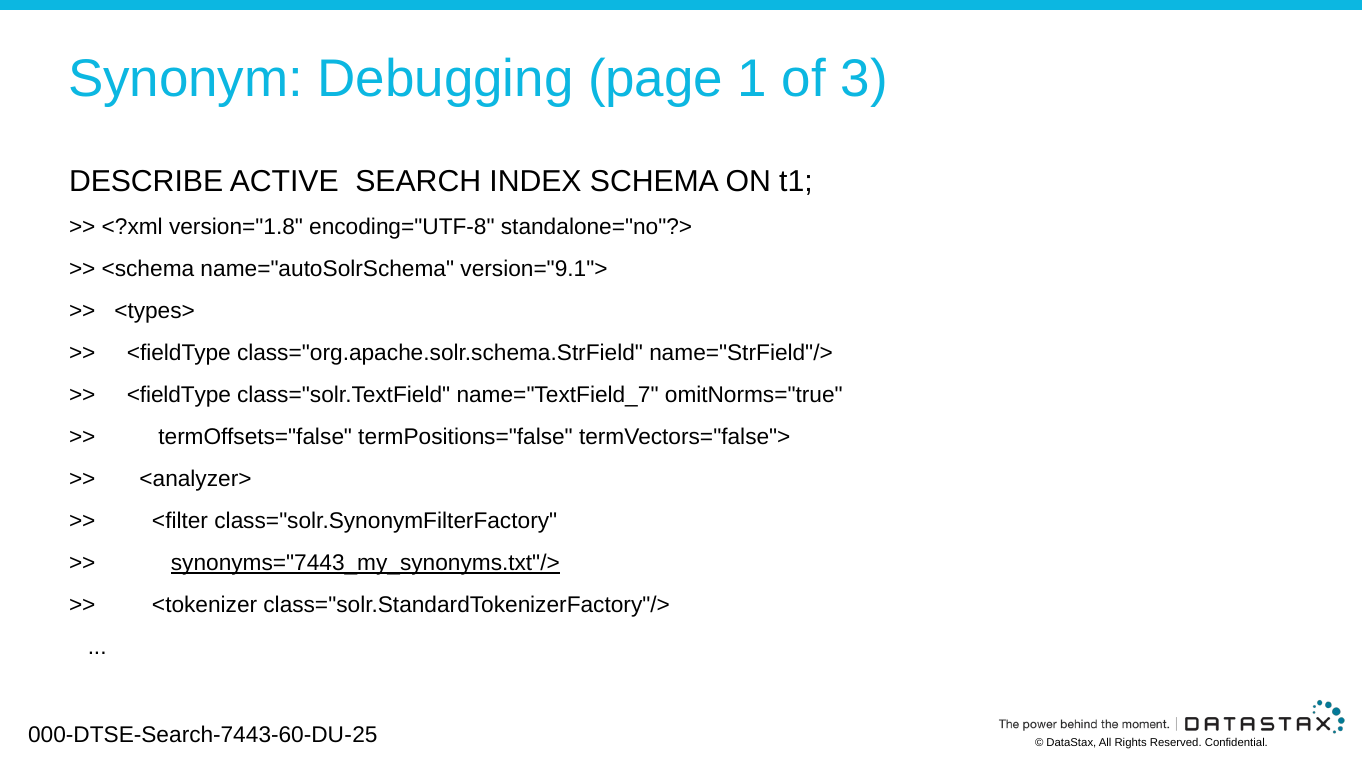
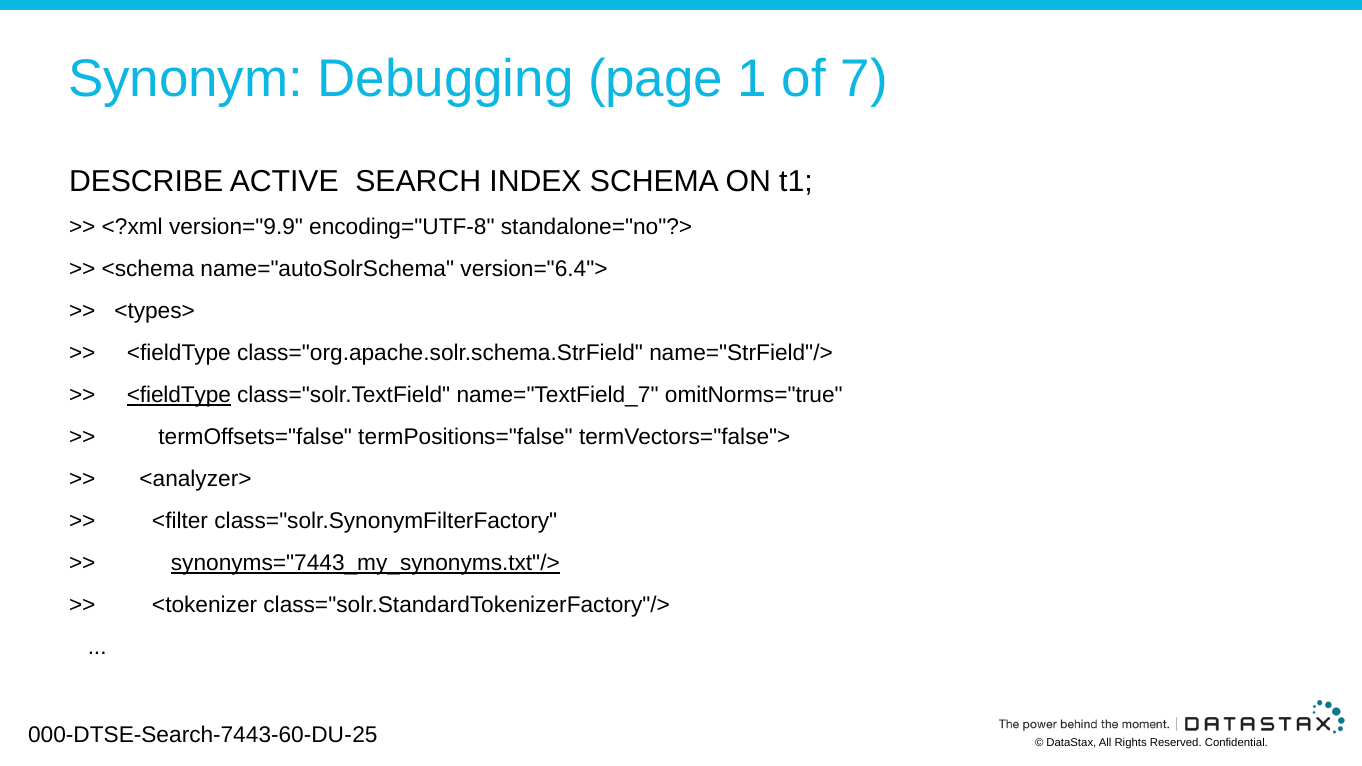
3: 3 -> 7
version="1.8: version="1.8 -> version="9.9
version="9.1">: version="9.1"> -> version="6.4">
<fieldType at (179, 395) underline: none -> present
